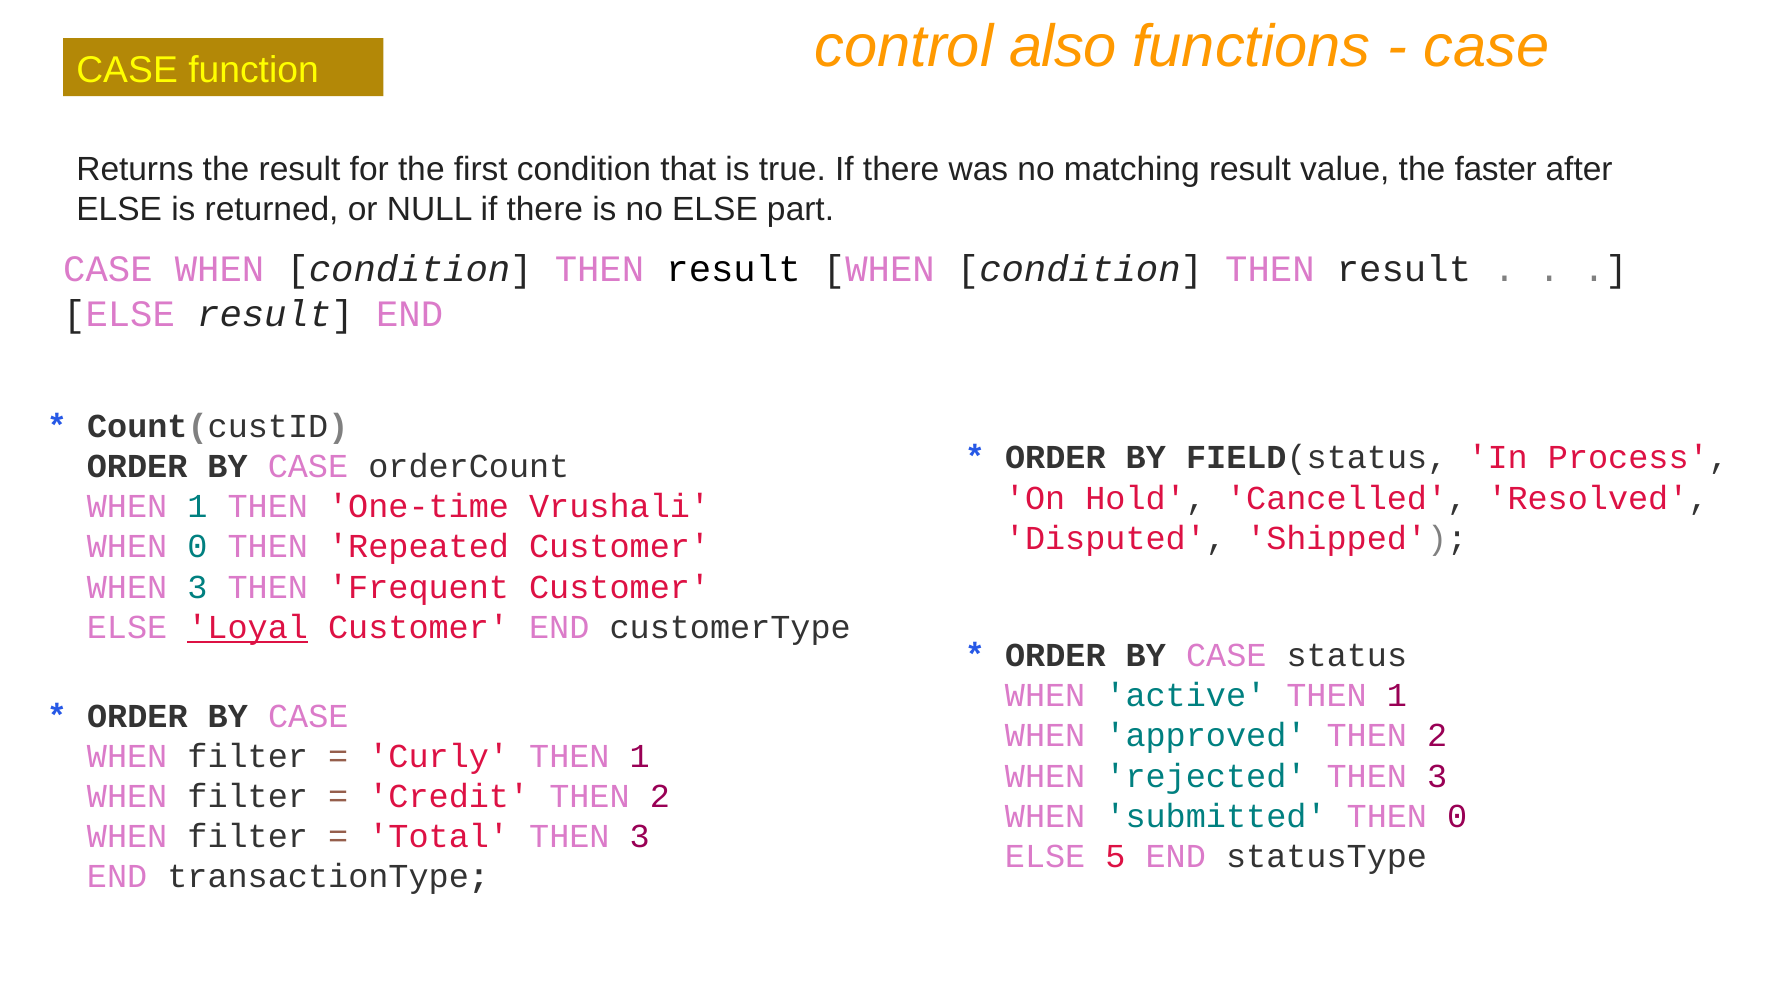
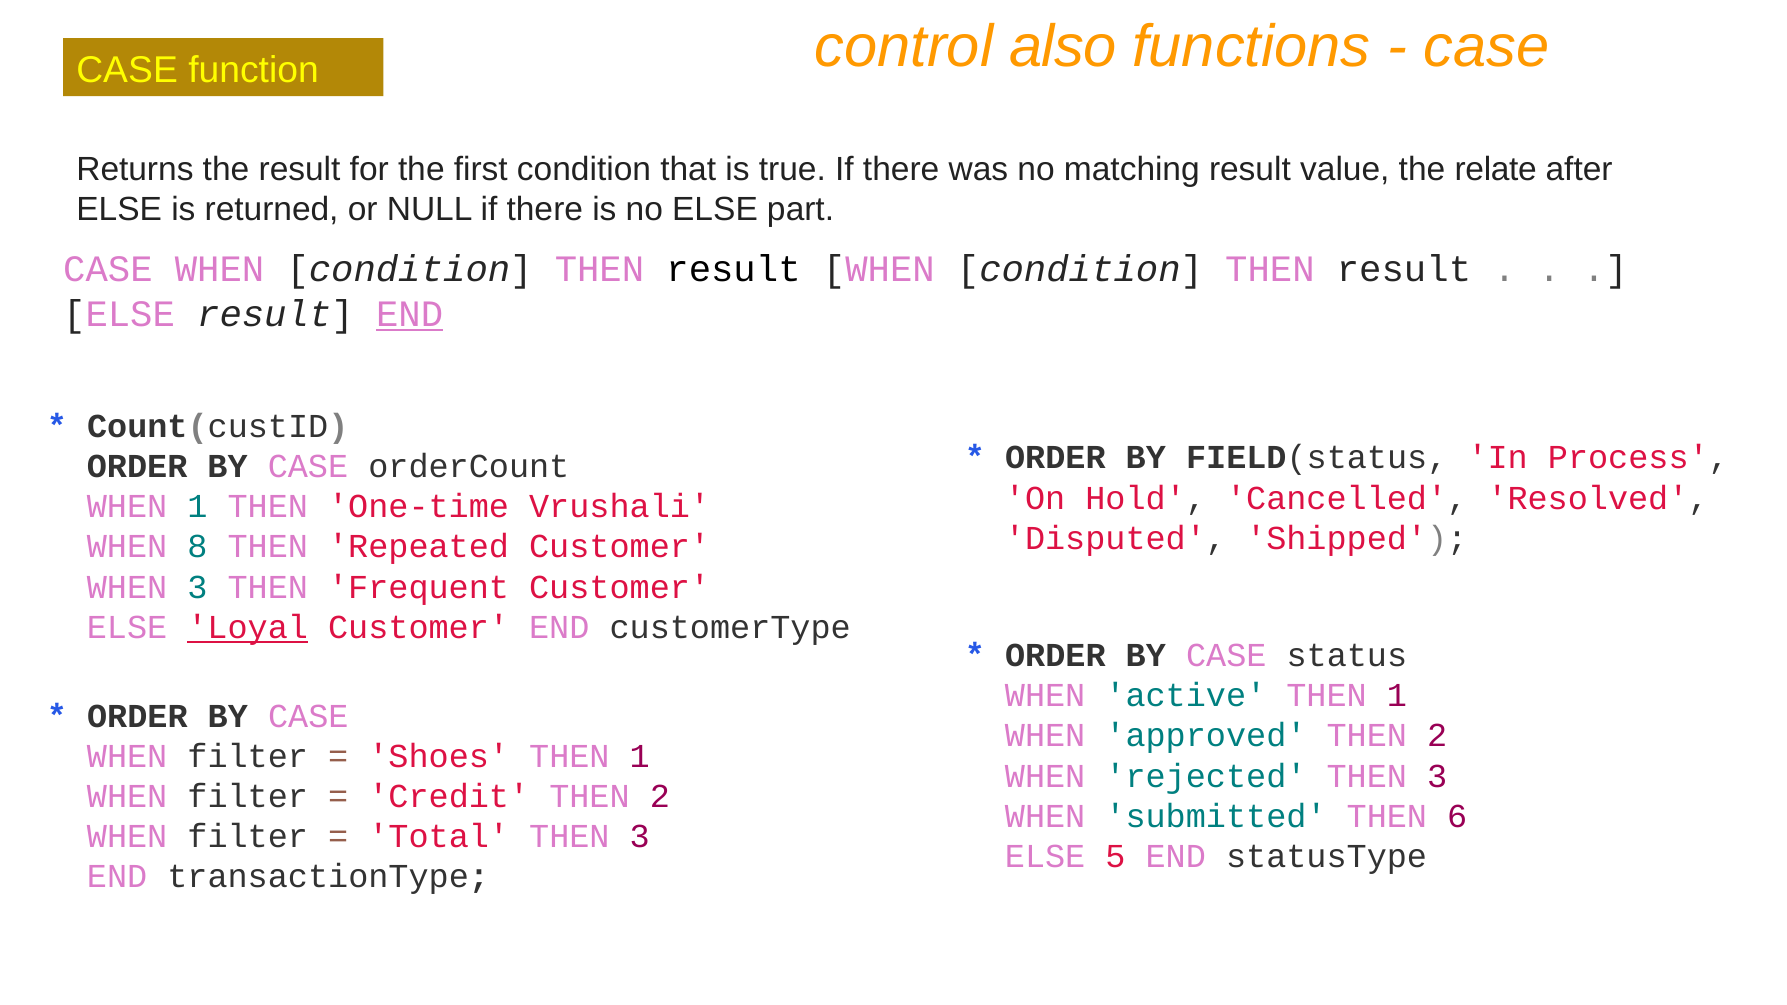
faster: faster -> relate
END at (410, 314) underline: none -> present
WHEN 0: 0 -> 8
Curly: Curly -> Shoes
THEN 0: 0 -> 6
